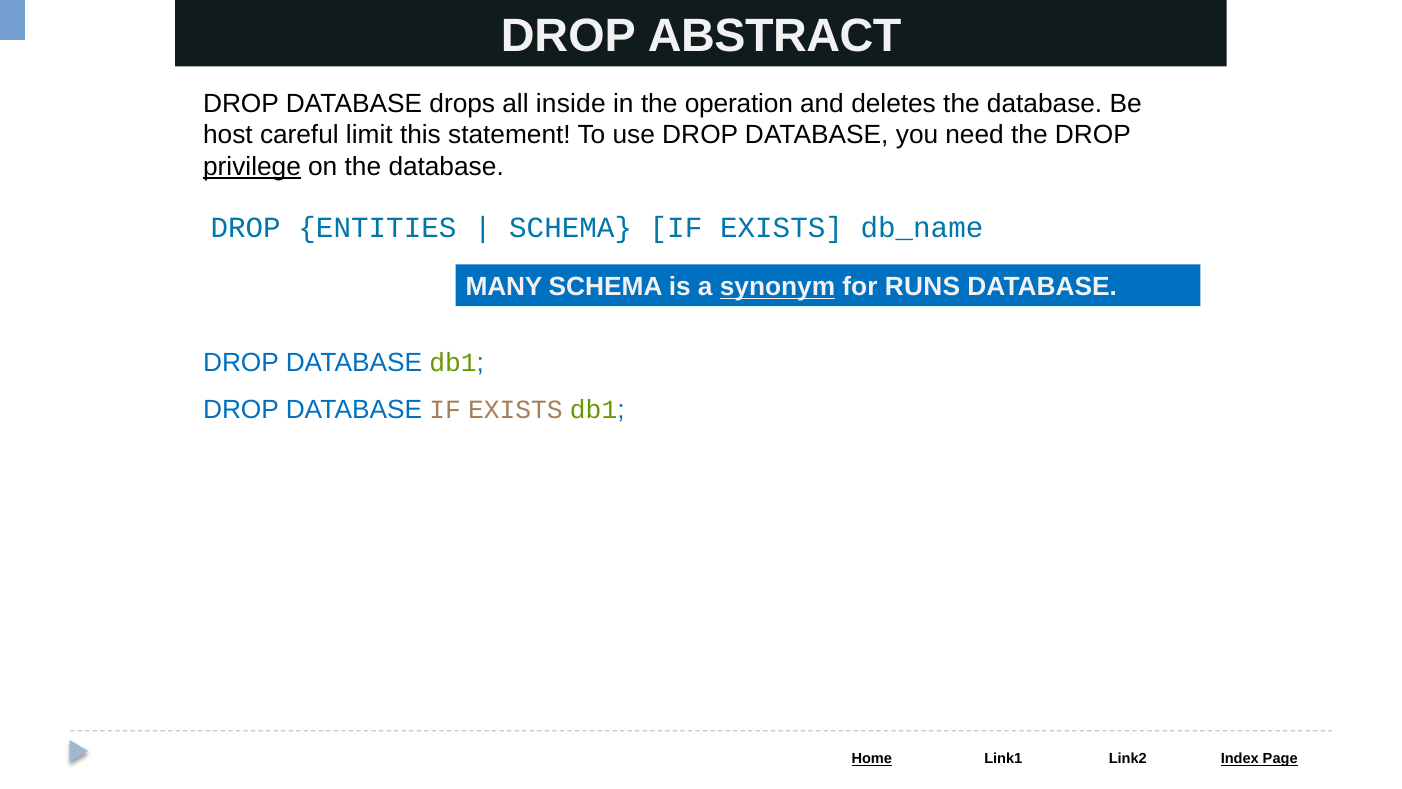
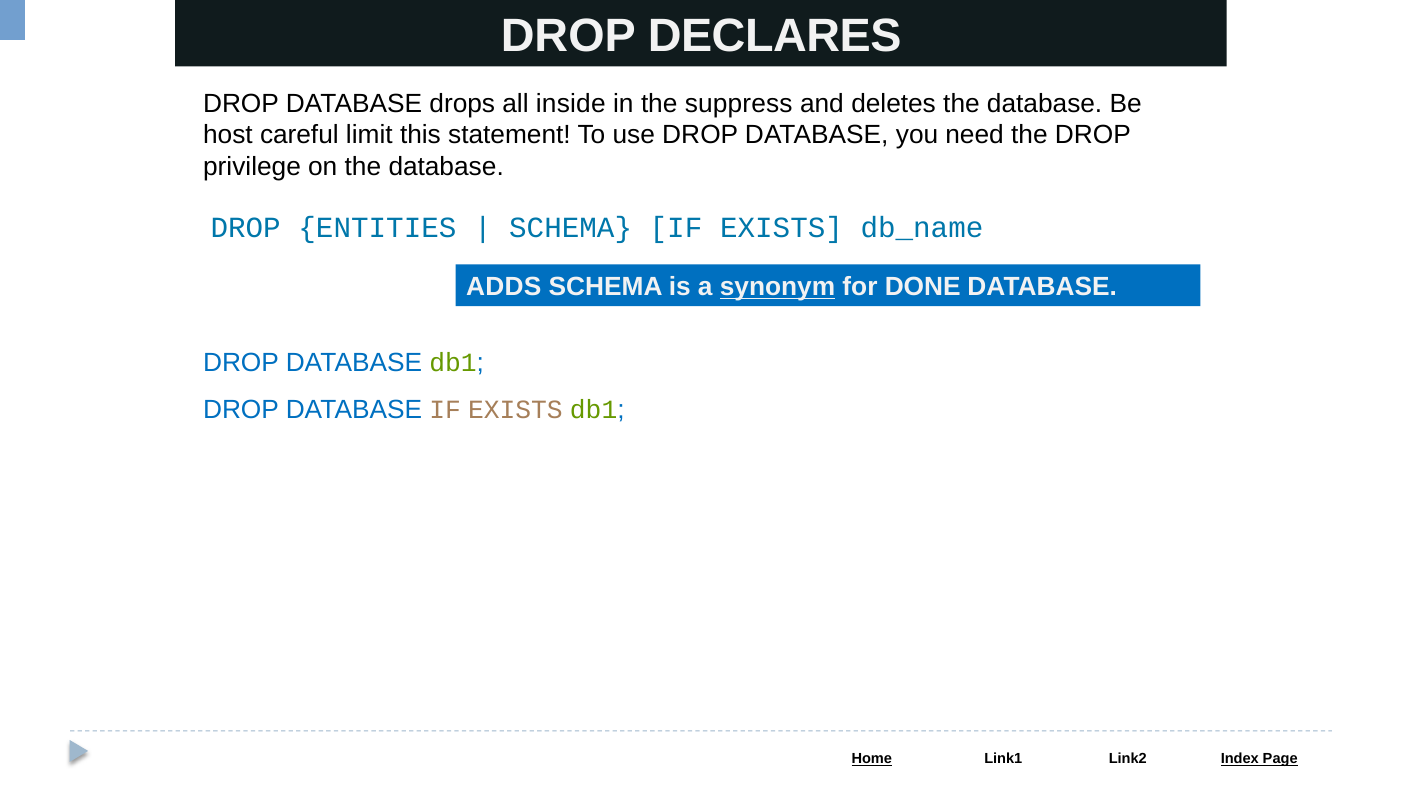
ABSTRACT: ABSTRACT -> DECLARES
operation: operation -> suppress
privilege underline: present -> none
MANY: MANY -> ADDS
RUNS: RUNS -> DONE
